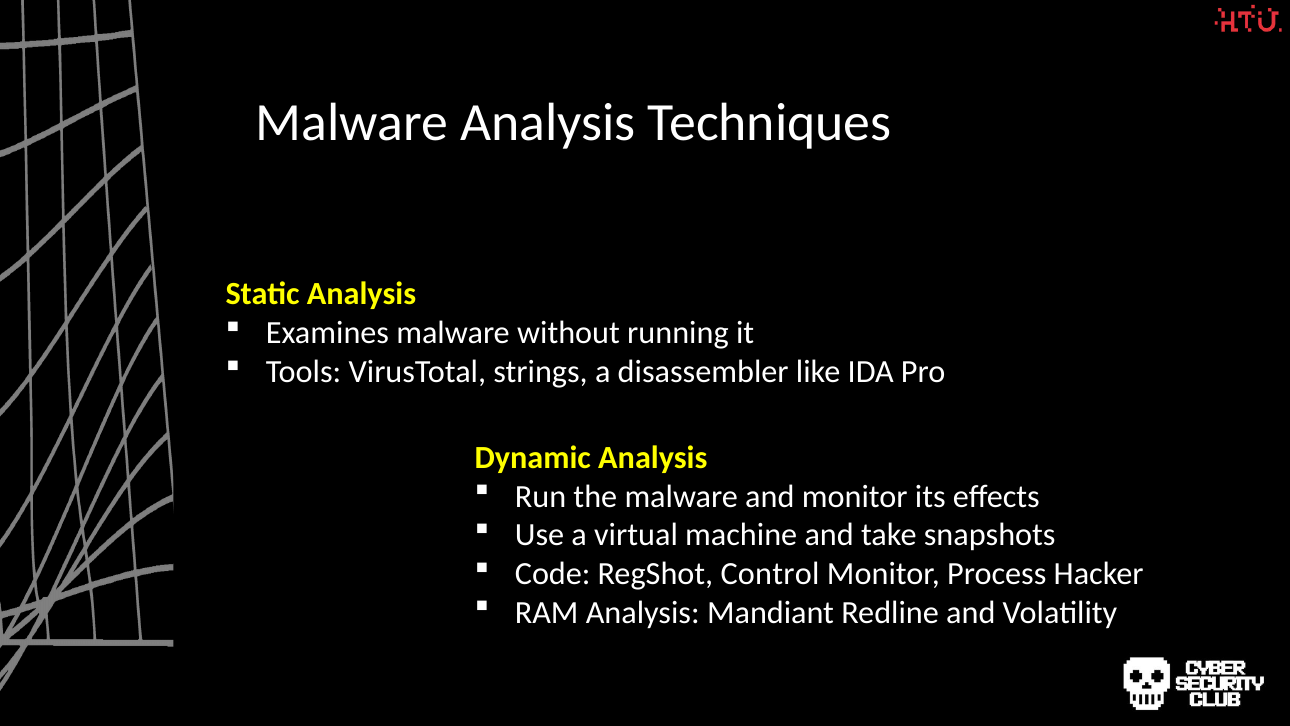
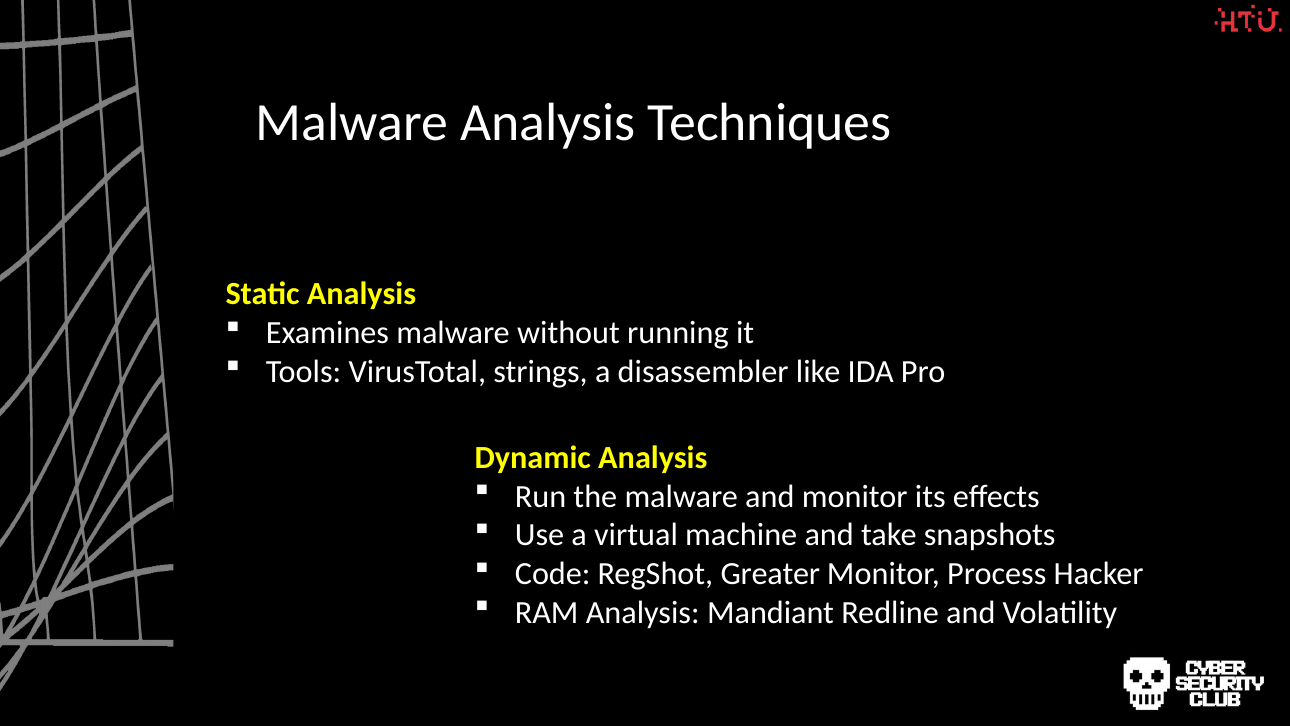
Control: Control -> Greater
